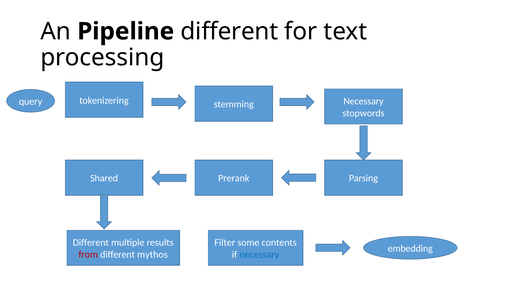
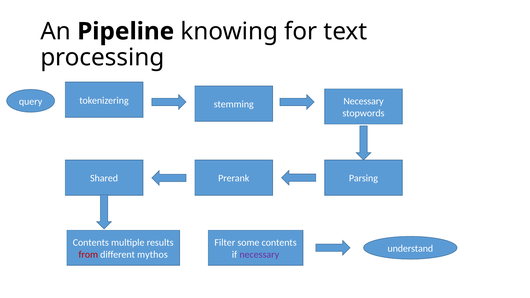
Pipeline different: different -> knowing
Different at (91, 243): Different -> Contents
embedding: embedding -> understand
necessary at (259, 255) colour: blue -> purple
